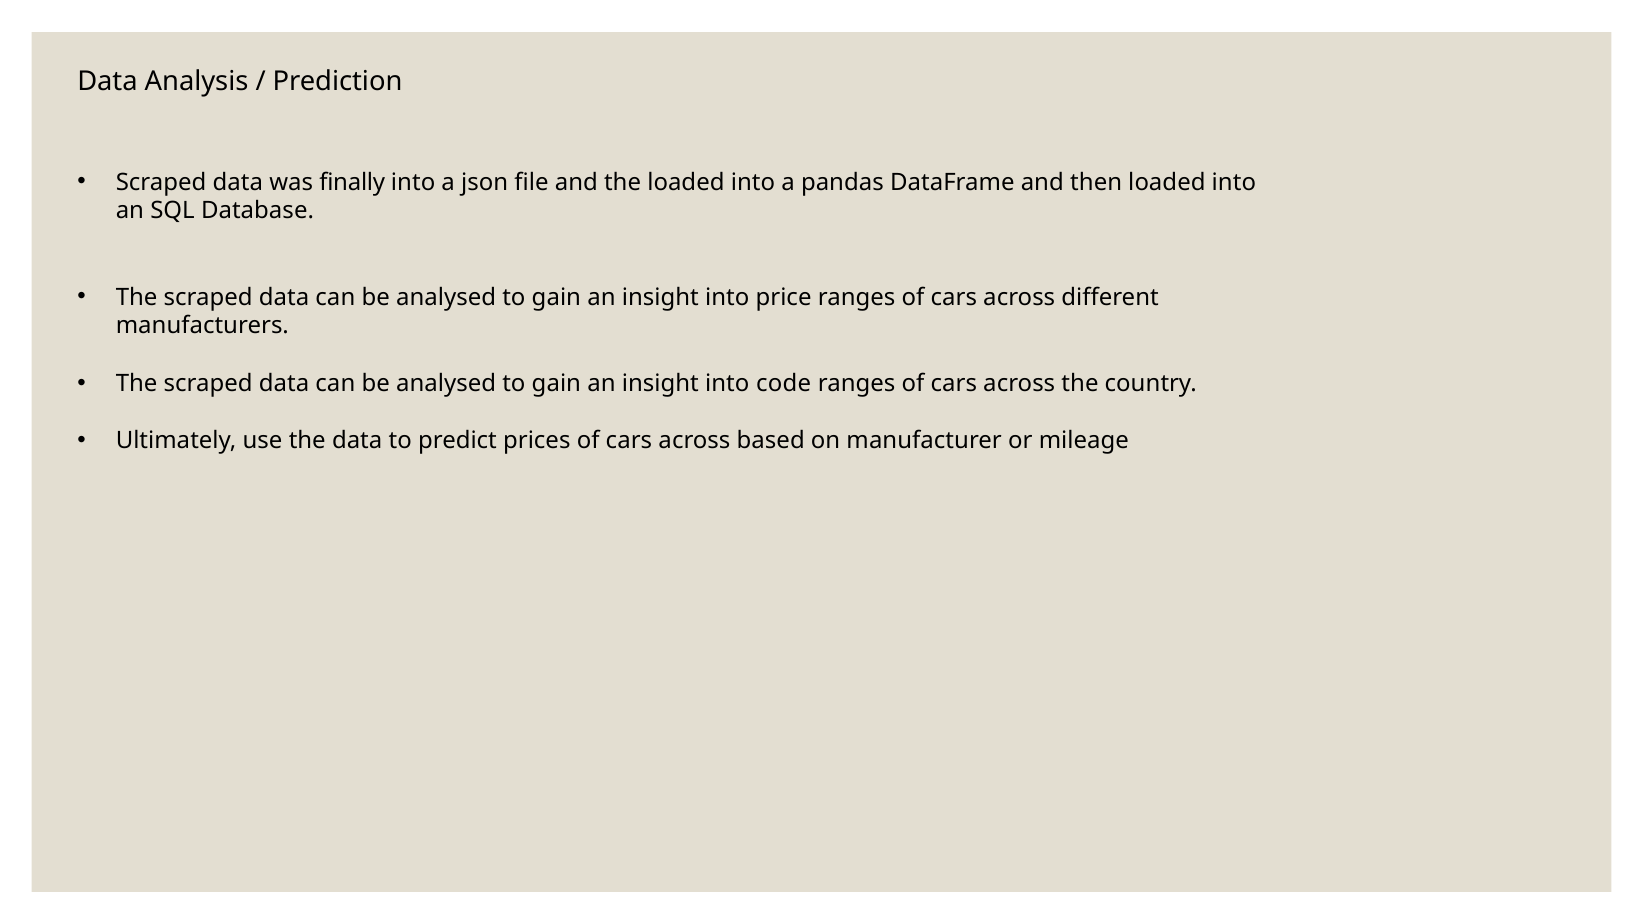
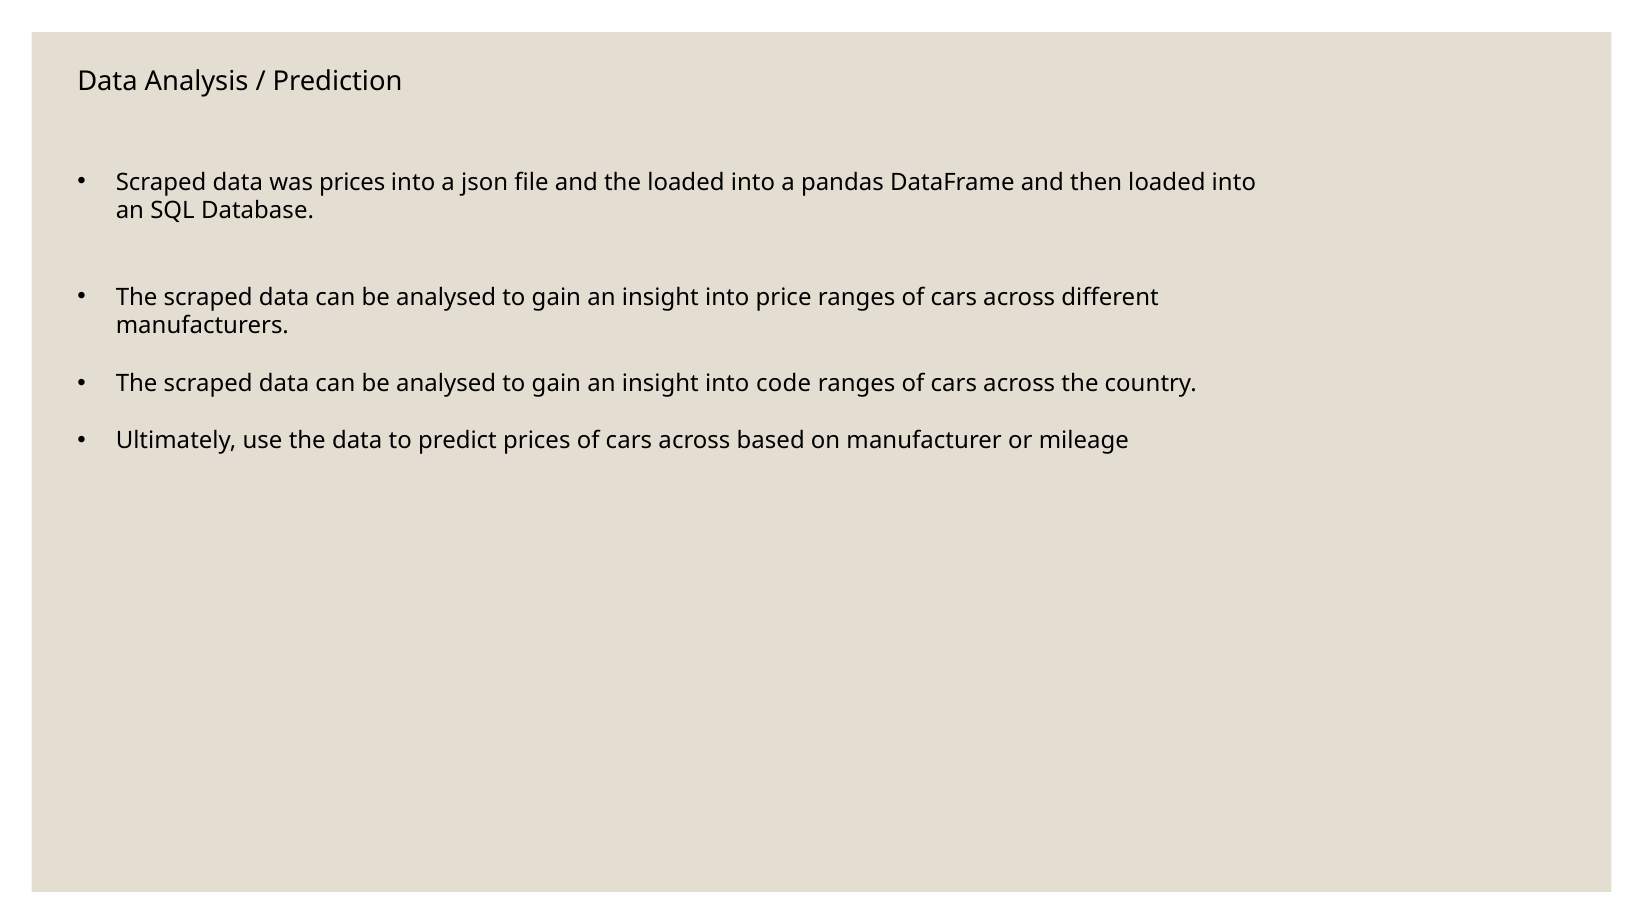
was finally: finally -> prices
